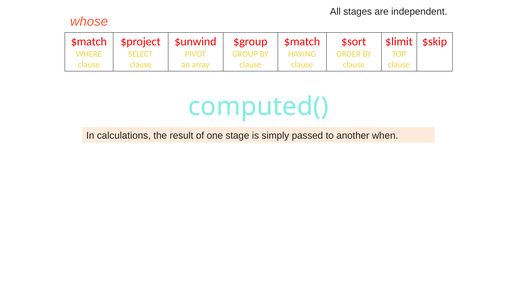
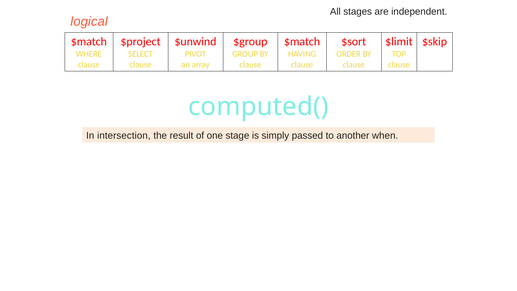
whose: whose -> logical
calculations: calculations -> intersection
